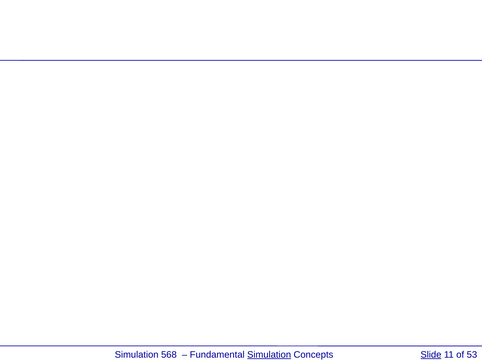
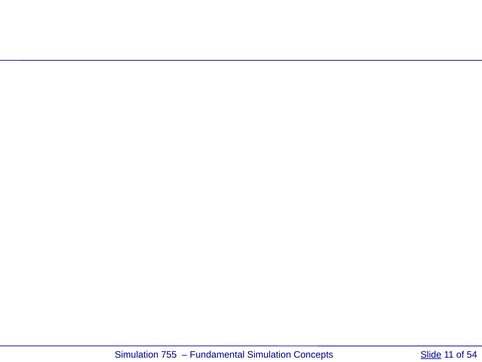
568: 568 -> 755
Simulation at (269, 354) underline: present -> none
53: 53 -> 54
